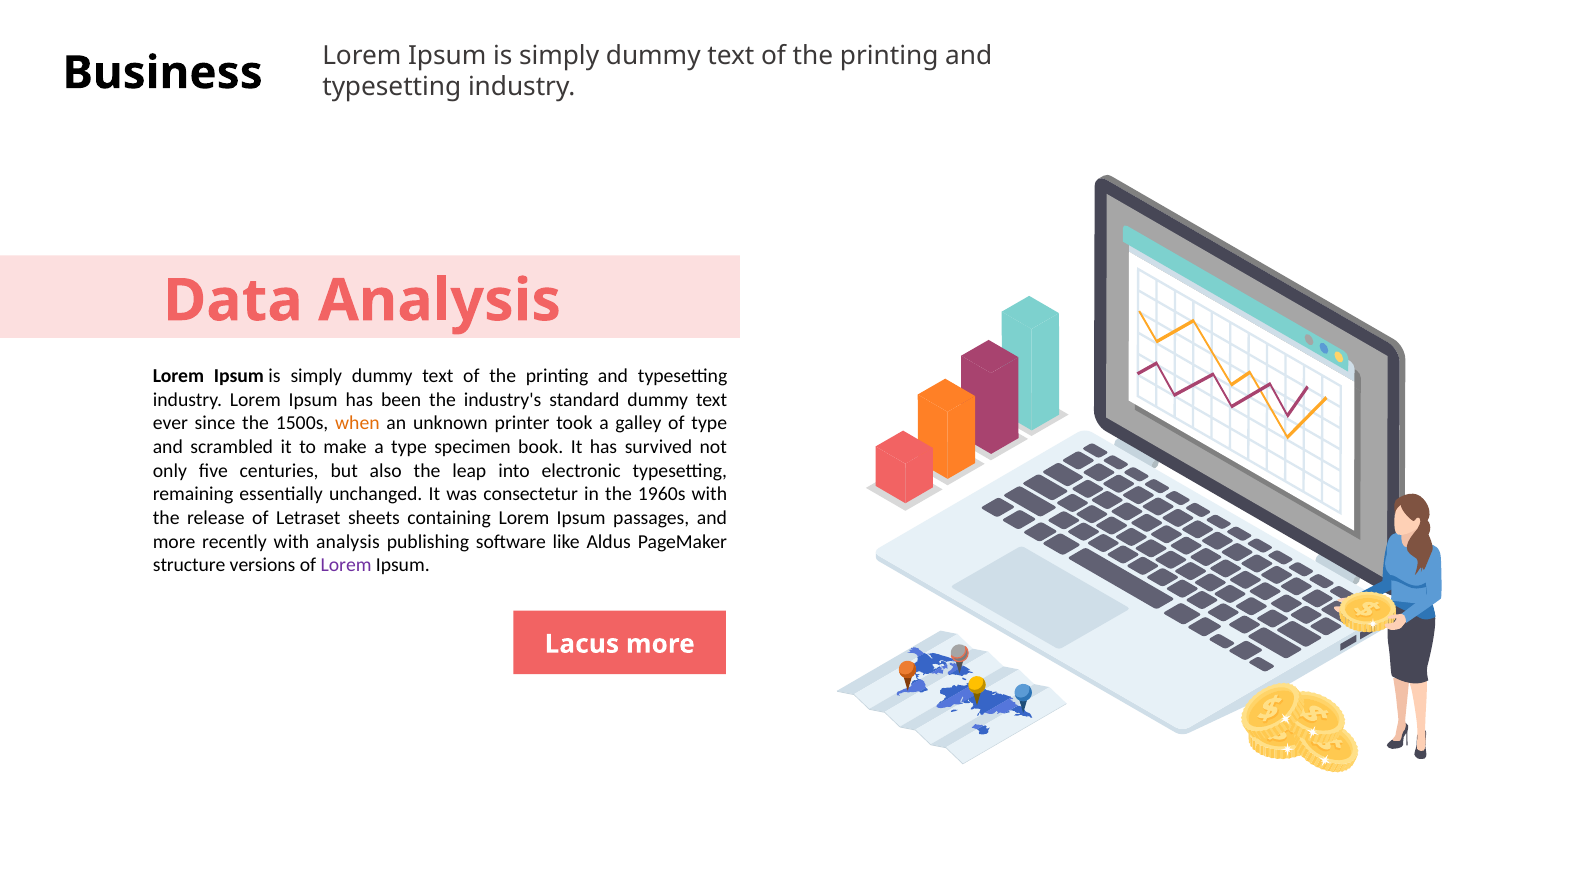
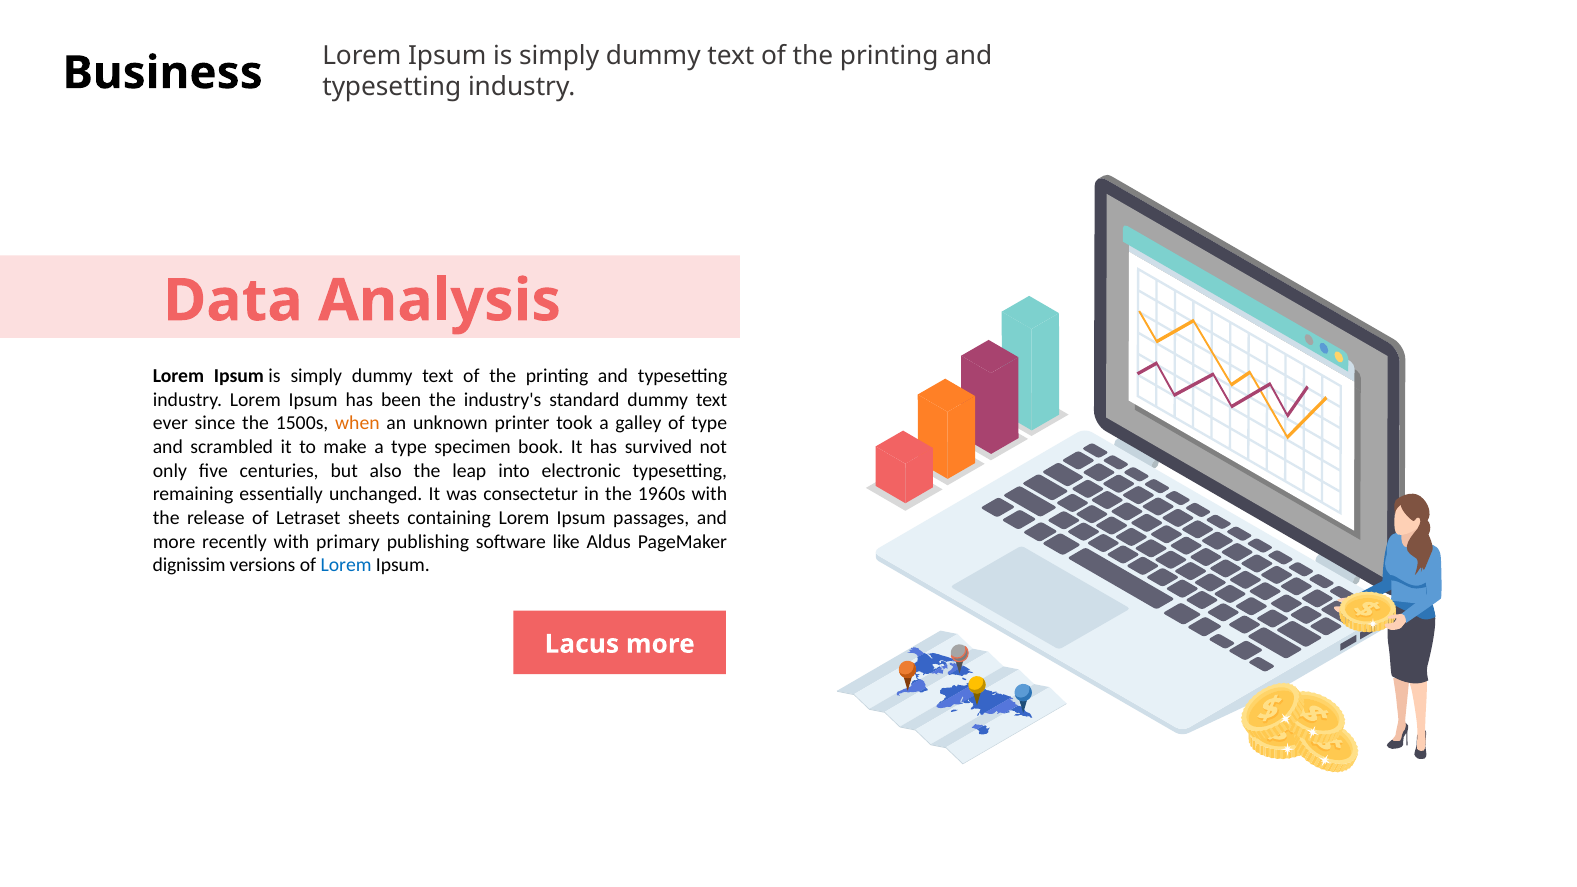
with analysis: analysis -> primary
structure: structure -> dignissim
Lorem at (346, 565) colour: purple -> blue
